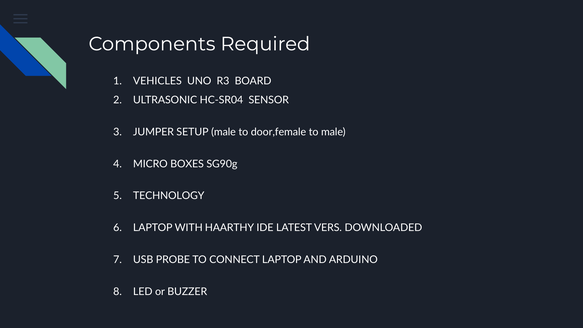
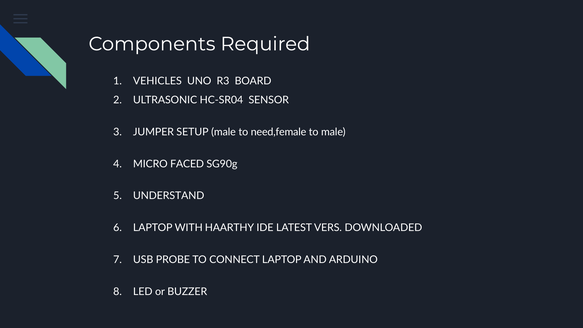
door,female: door,female -> need,female
BOXES: BOXES -> FACED
TECHNOLOGY: TECHNOLOGY -> UNDERSTAND
